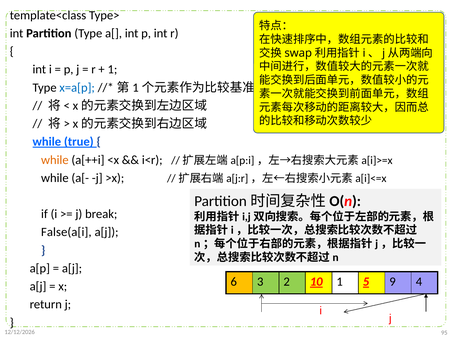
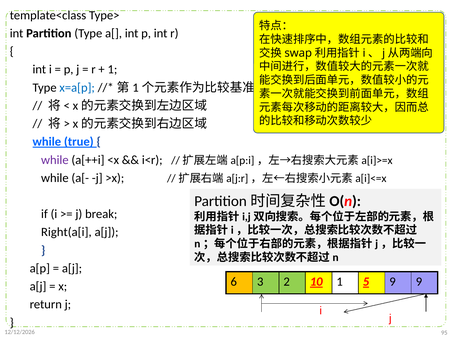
while at (55, 160) colour: orange -> purple
False(a[i: False(a[i -> Right(a[i
9 4: 4 -> 9
